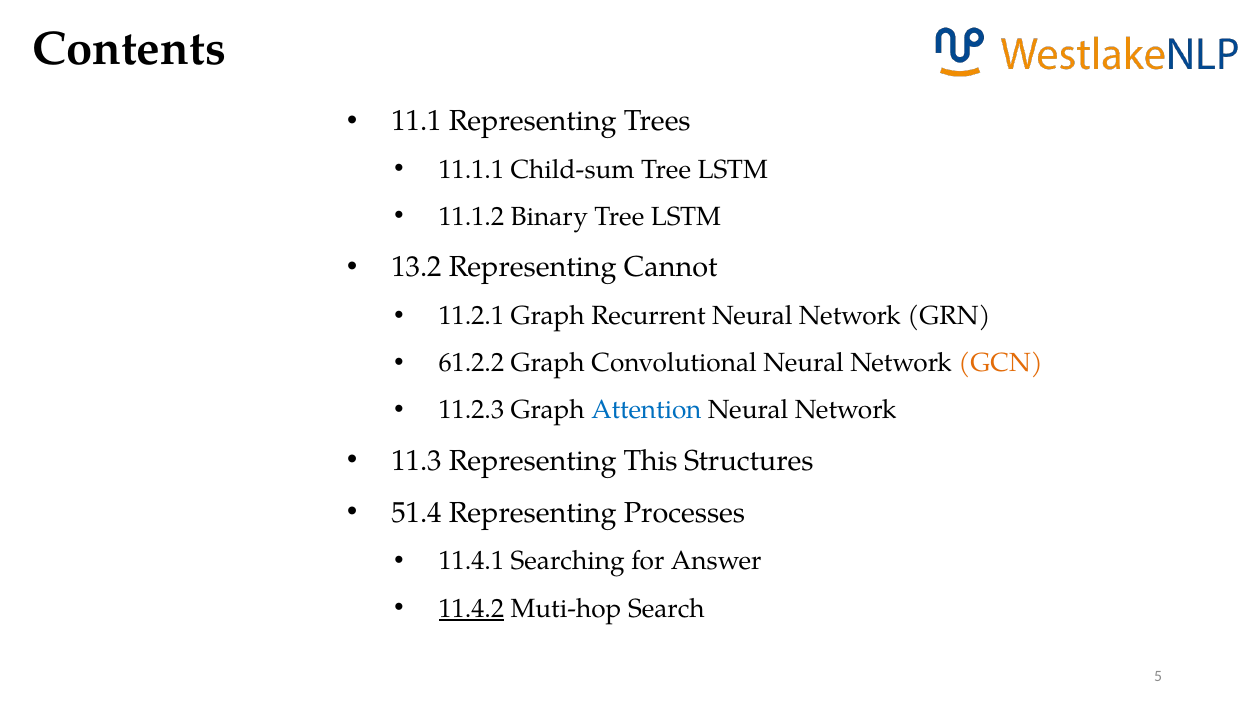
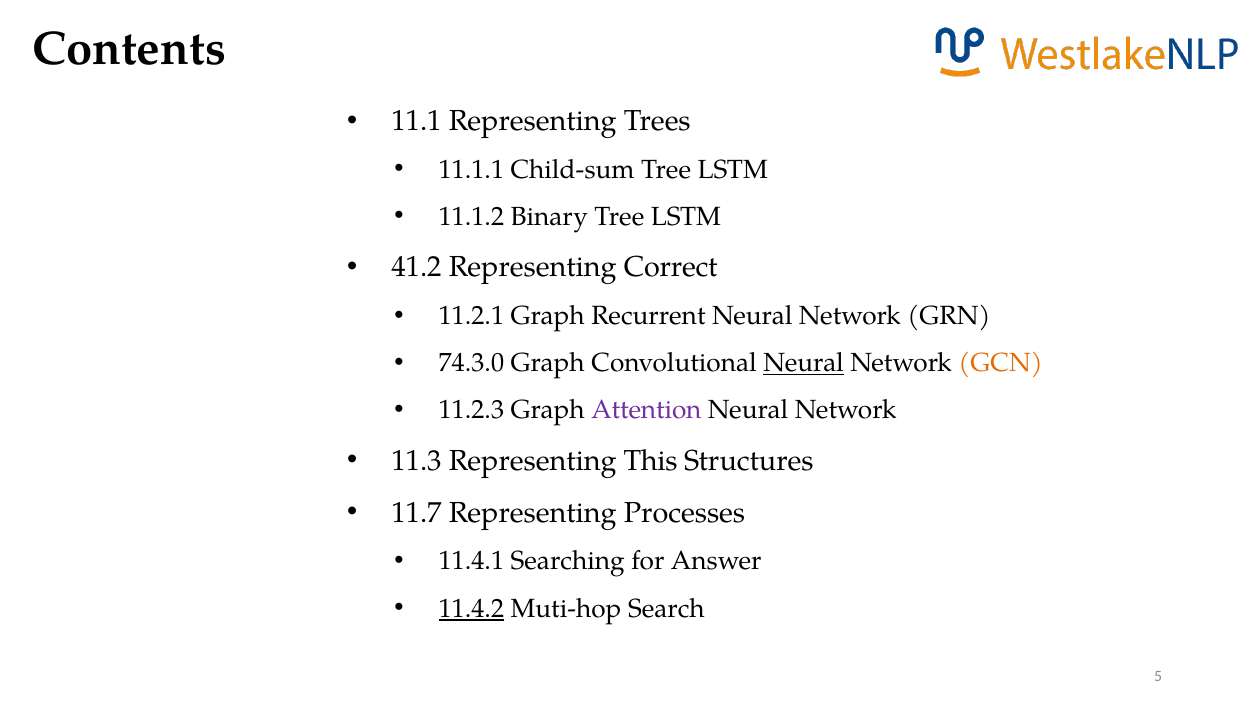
13.2: 13.2 -> 41.2
Cannot: Cannot -> Correct
61.2.2: 61.2.2 -> 74.3.0
Neural at (804, 363) underline: none -> present
Attention colour: blue -> purple
51.4: 51.4 -> 11.7
